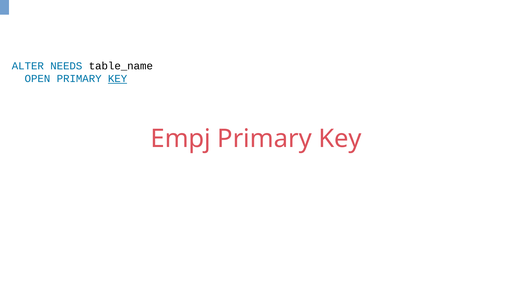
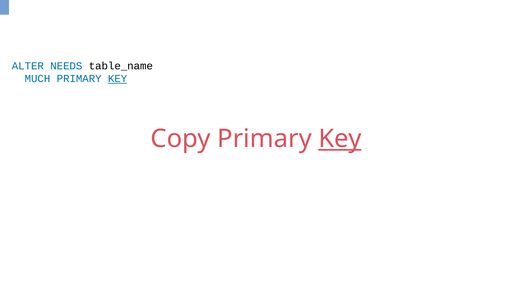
OPEN: OPEN -> MUCH
Empj: Empj -> Copy
Key at (340, 139) underline: none -> present
